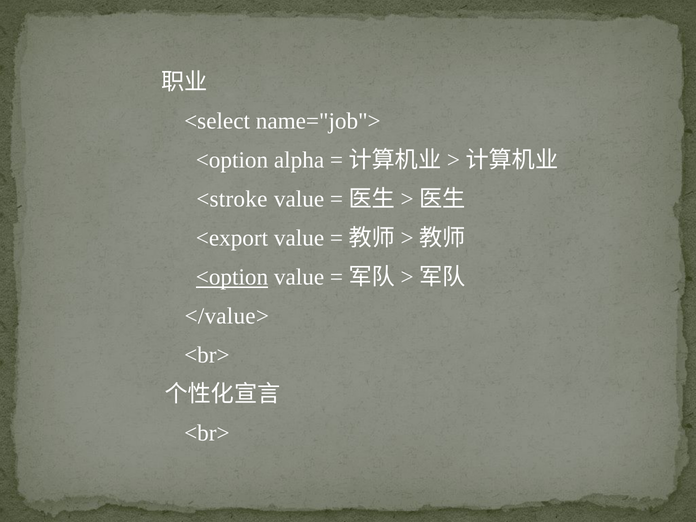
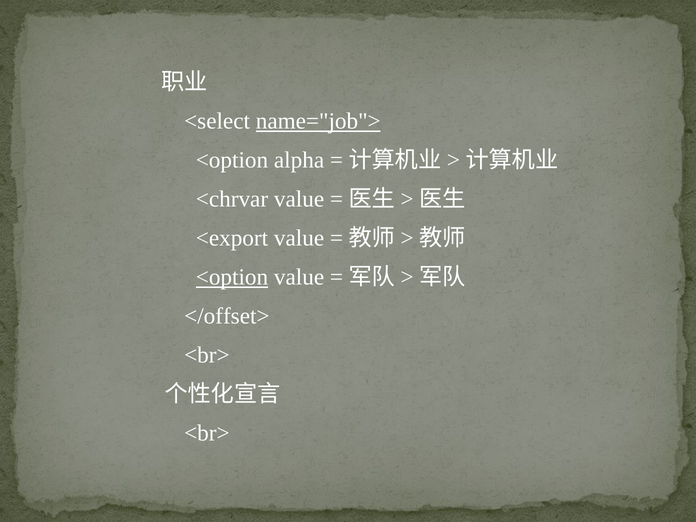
name="job"> underline: none -> present
<stroke: <stroke -> <chrvar
</value>: </value> -> </offset>
